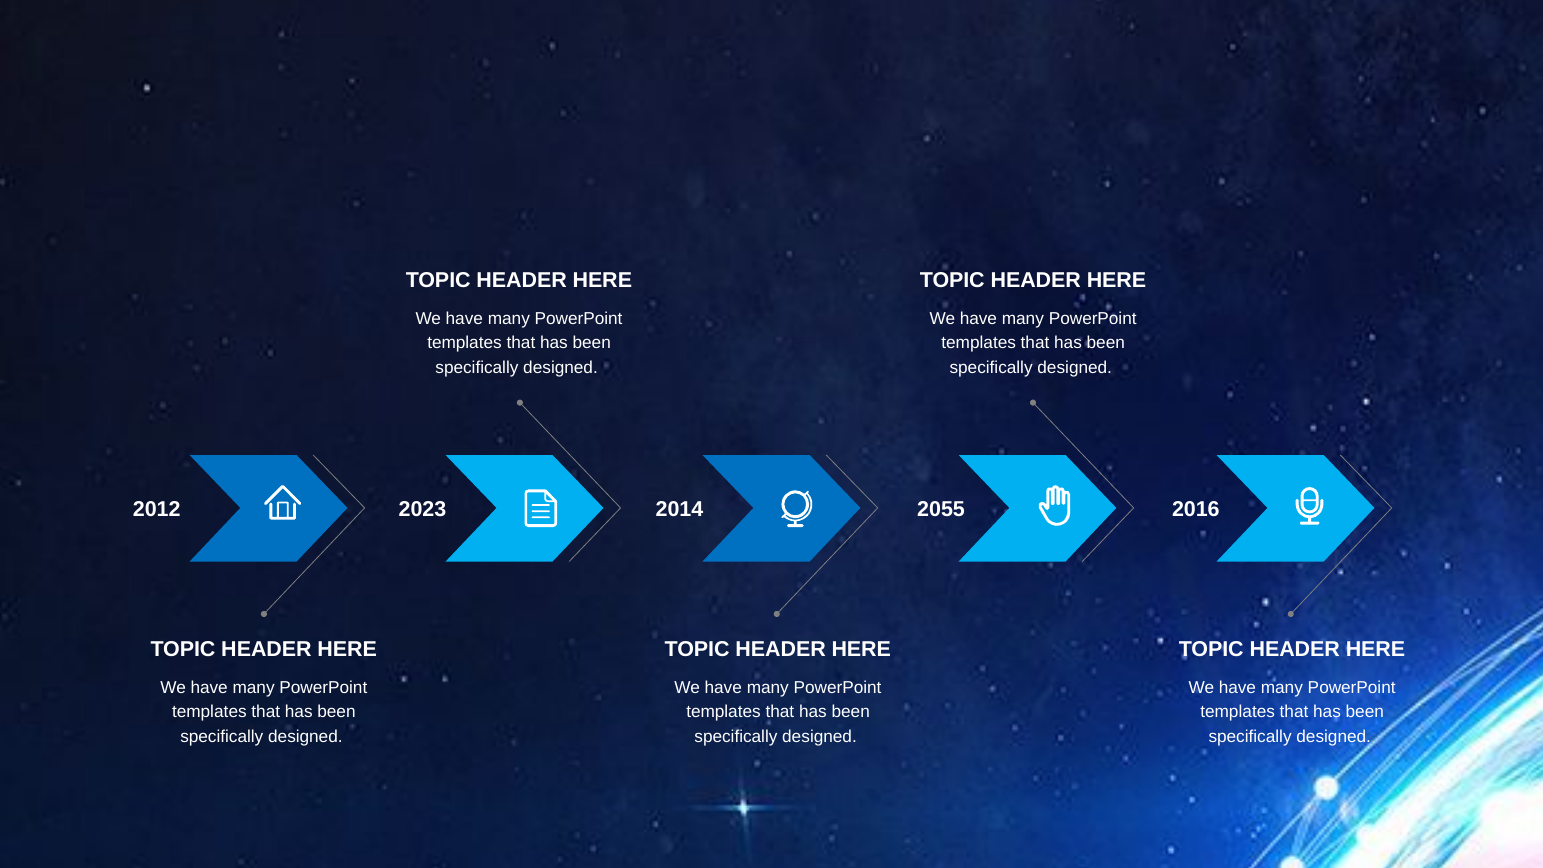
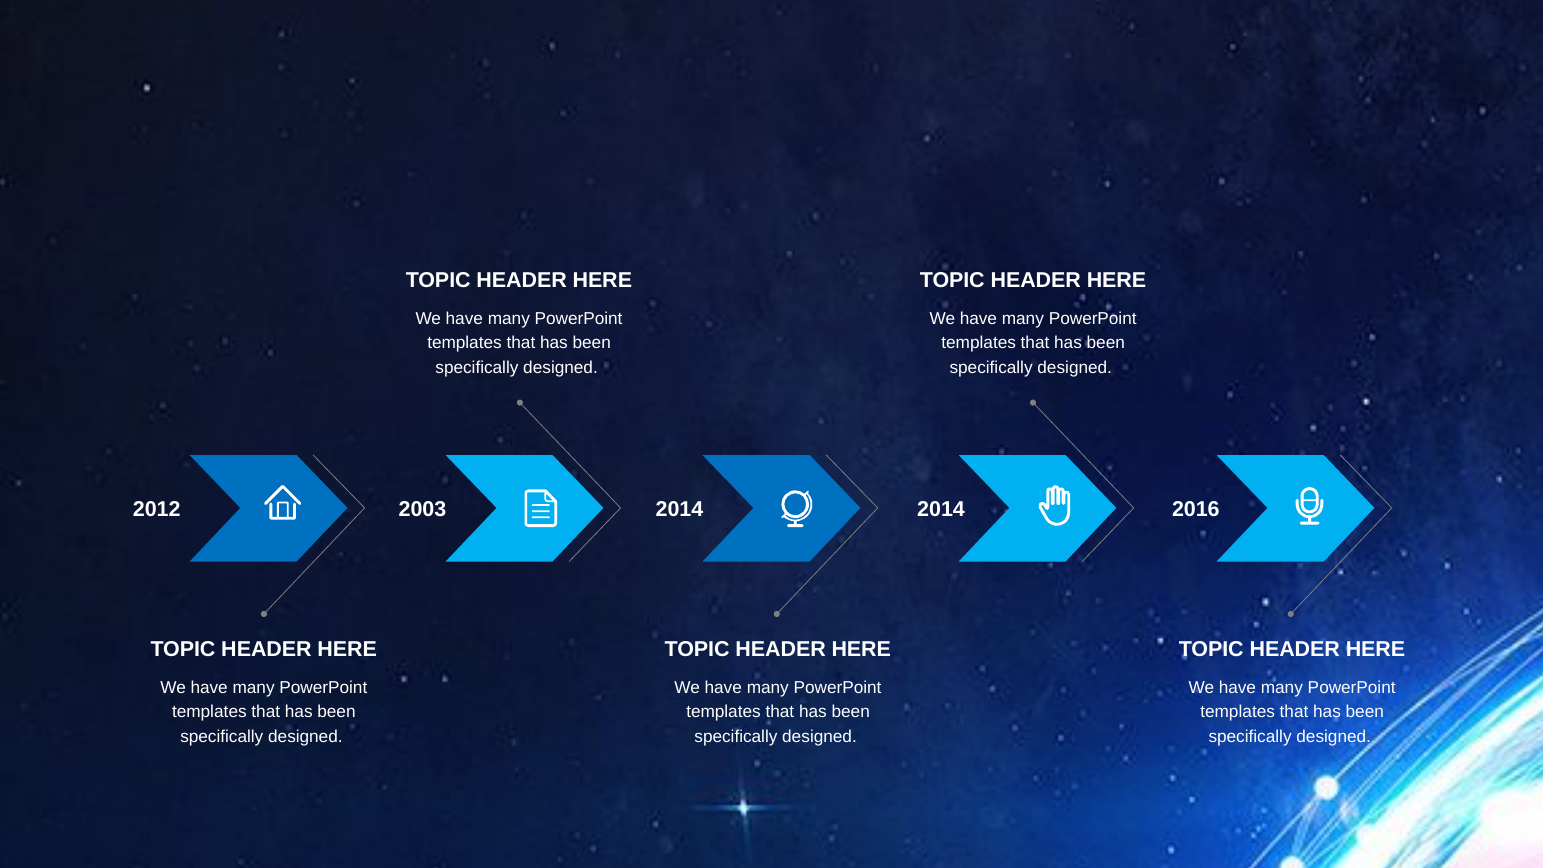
2023: 2023 -> 2003
2014 2055: 2055 -> 2014
